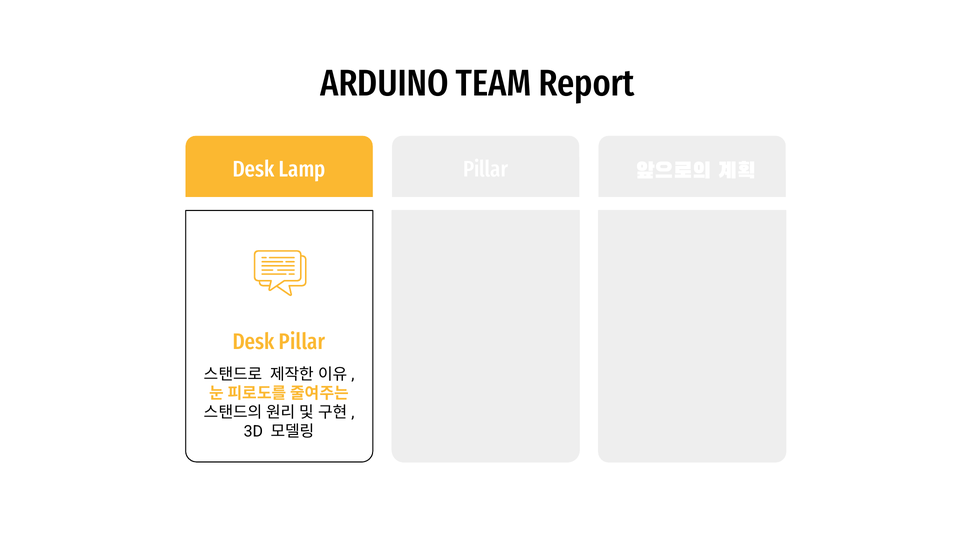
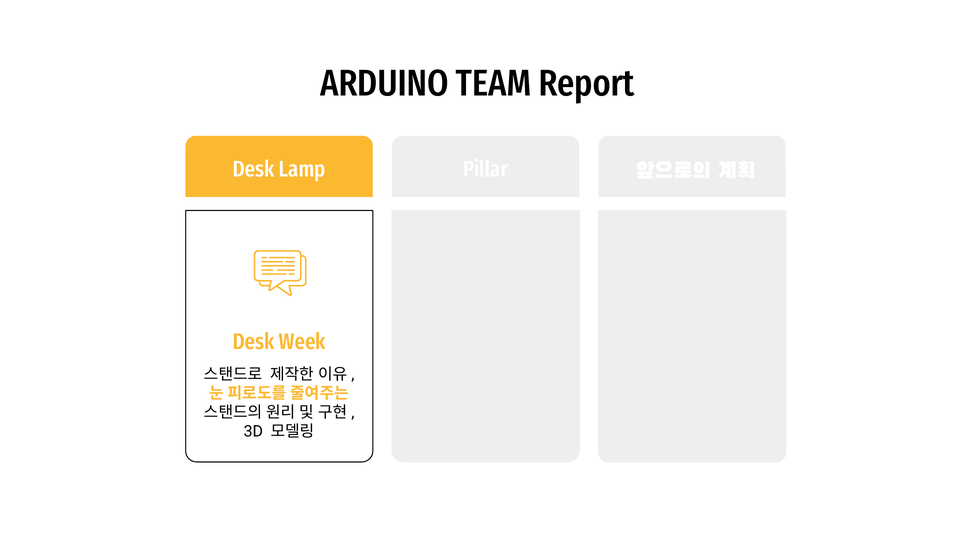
Desk Pillar: Pillar -> Week
